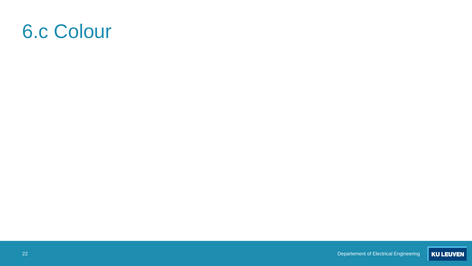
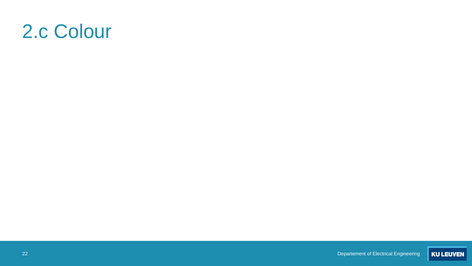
6.c: 6.c -> 2.c
